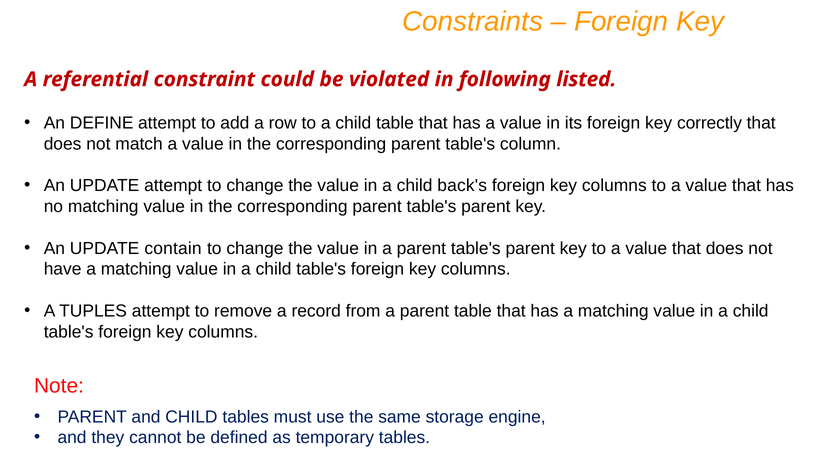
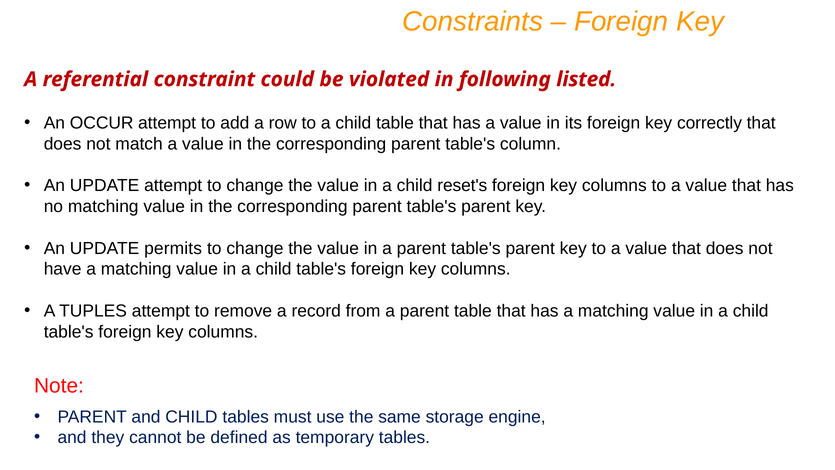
DEFINE: DEFINE -> OCCUR
back's: back's -> reset's
contain: contain -> permits
